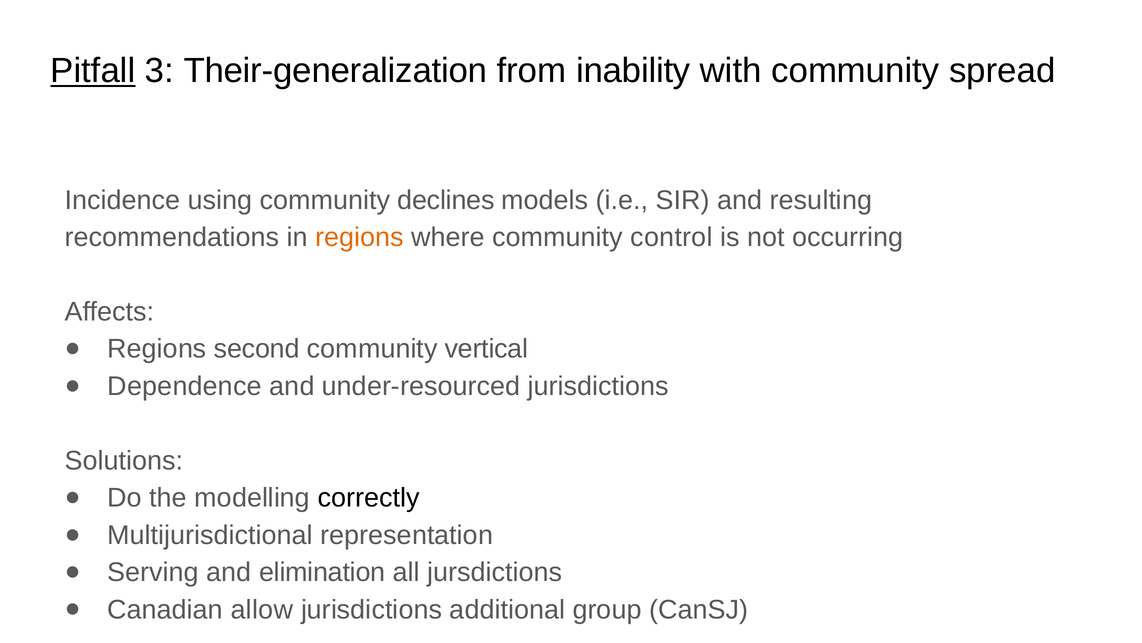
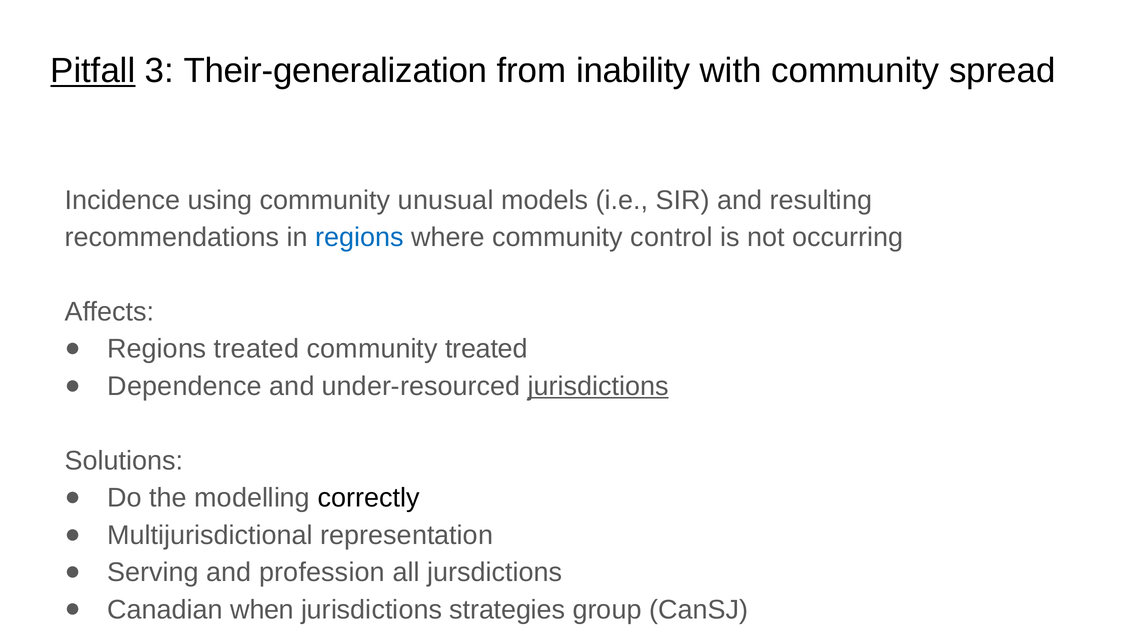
declines: declines -> unusual
regions at (359, 237) colour: orange -> blue
Regions second: second -> treated
community vertical: vertical -> treated
jurisdictions at (598, 386) underline: none -> present
elimination: elimination -> profession
allow: allow -> when
additional: additional -> strategies
